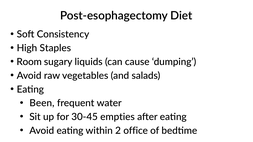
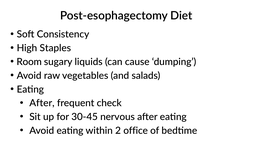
Been at (42, 103): Been -> After
water: water -> check
empties: empties -> nervous
